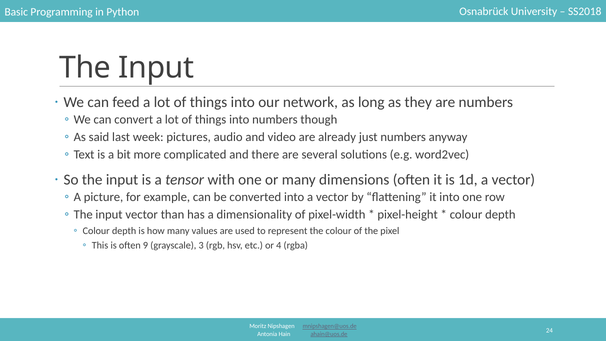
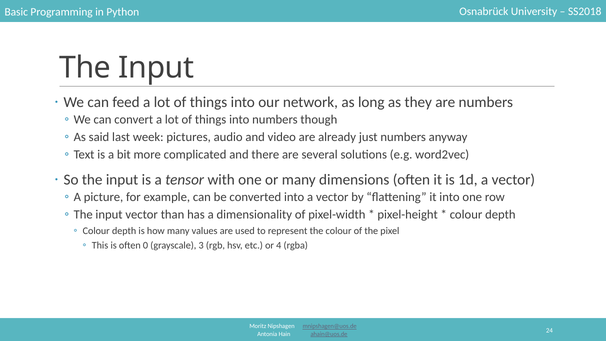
9: 9 -> 0
